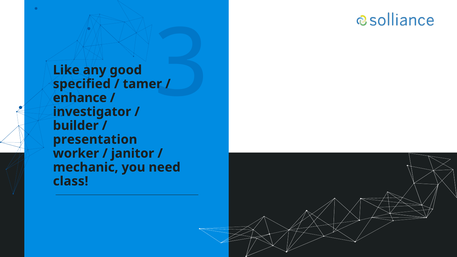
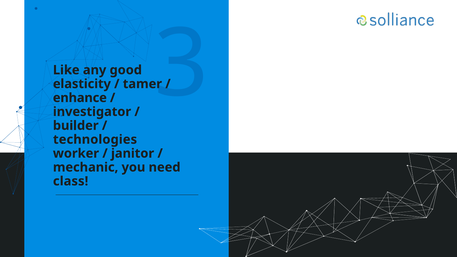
specified: specified -> elasticity
presentation: presentation -> technologies
